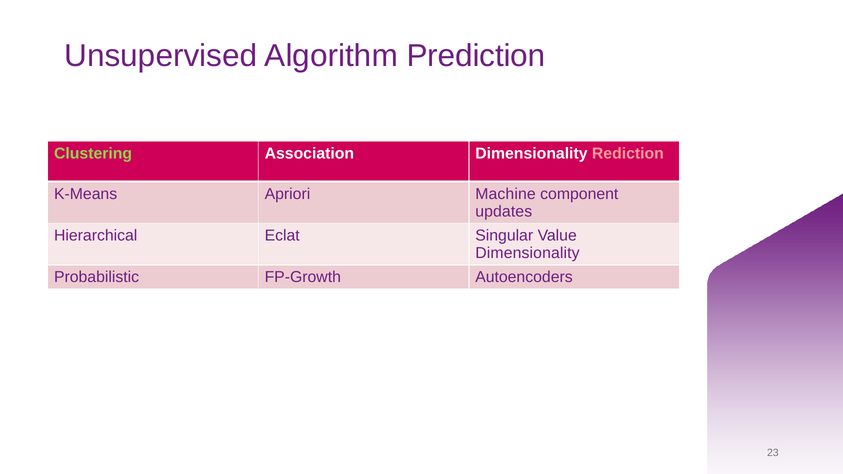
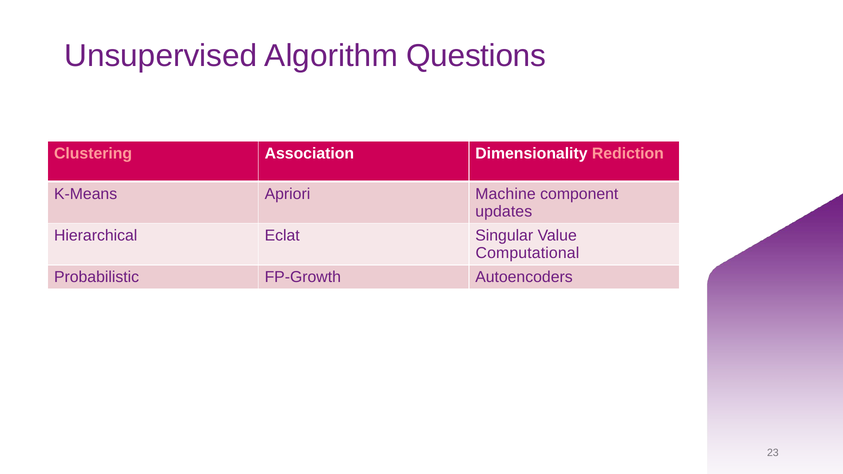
Prediction: Prediction -> Questions
Clustering colour: light green -> pink
Dimensionality at (527, 253): Dimensionality -> Computational
